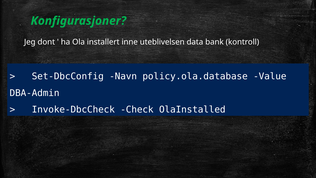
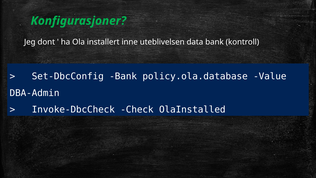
Set-DbcConfig Navn: Navn -> Bank
